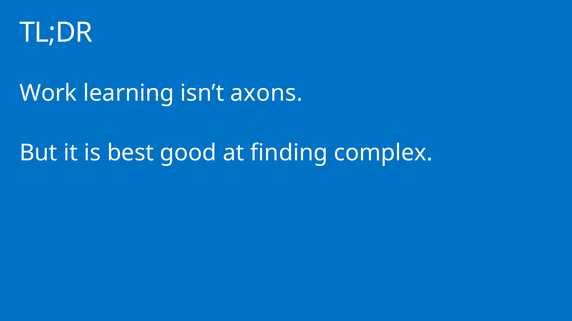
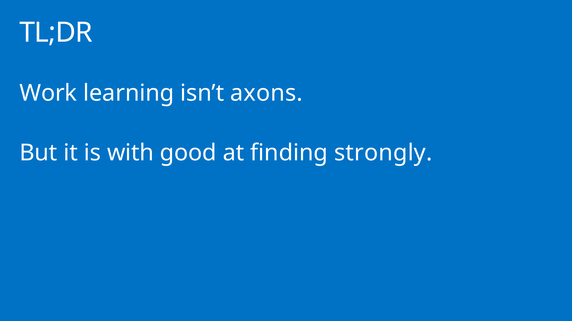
best: best -> with
complex: complex -> strongly
